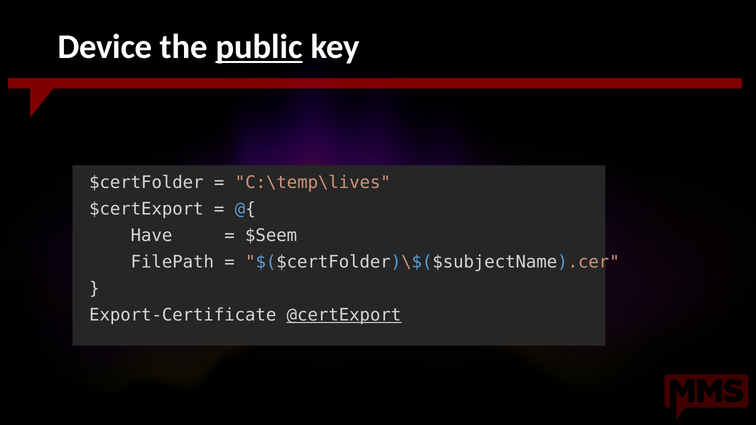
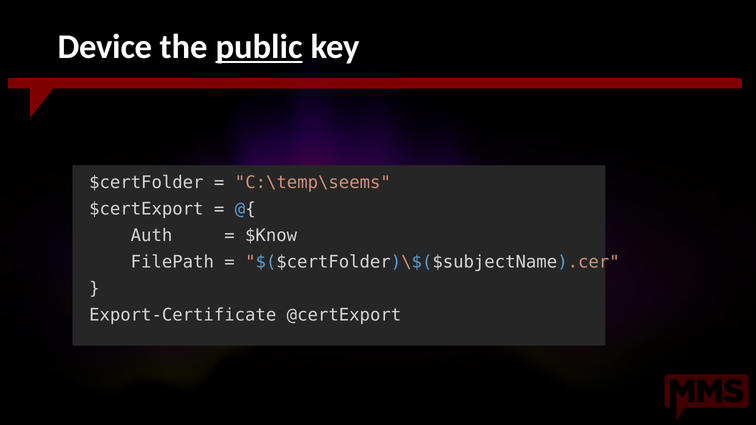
C:\temp\lives: C:\temp\lives -> C:\temp\seems
Have: Have -> Auth
$Seem: $Seem -> $Know
@certExport underline: present -> none
